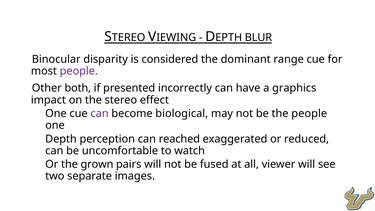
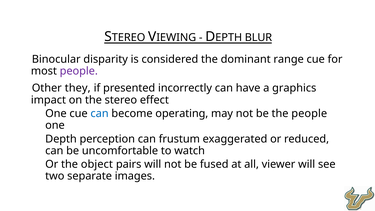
both: both -> they
can at (100, 113) colour: purple -> blue
biological: biological -> operating
reached: reached -> frustum
grown: grown -> object
